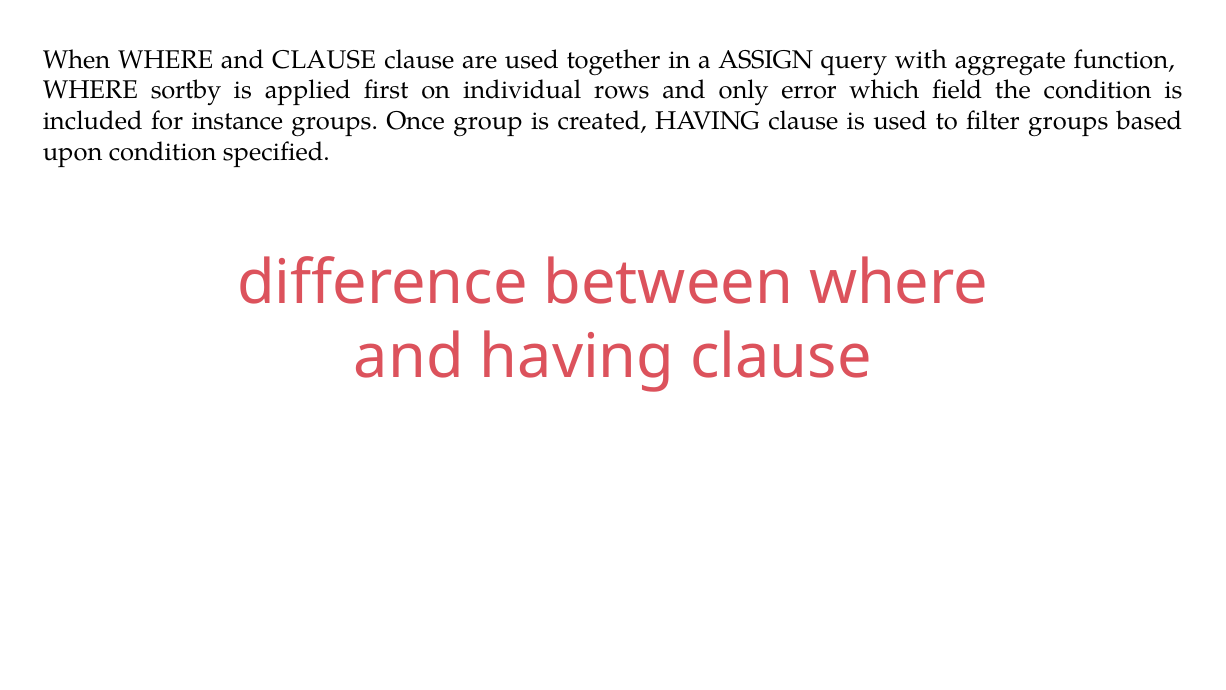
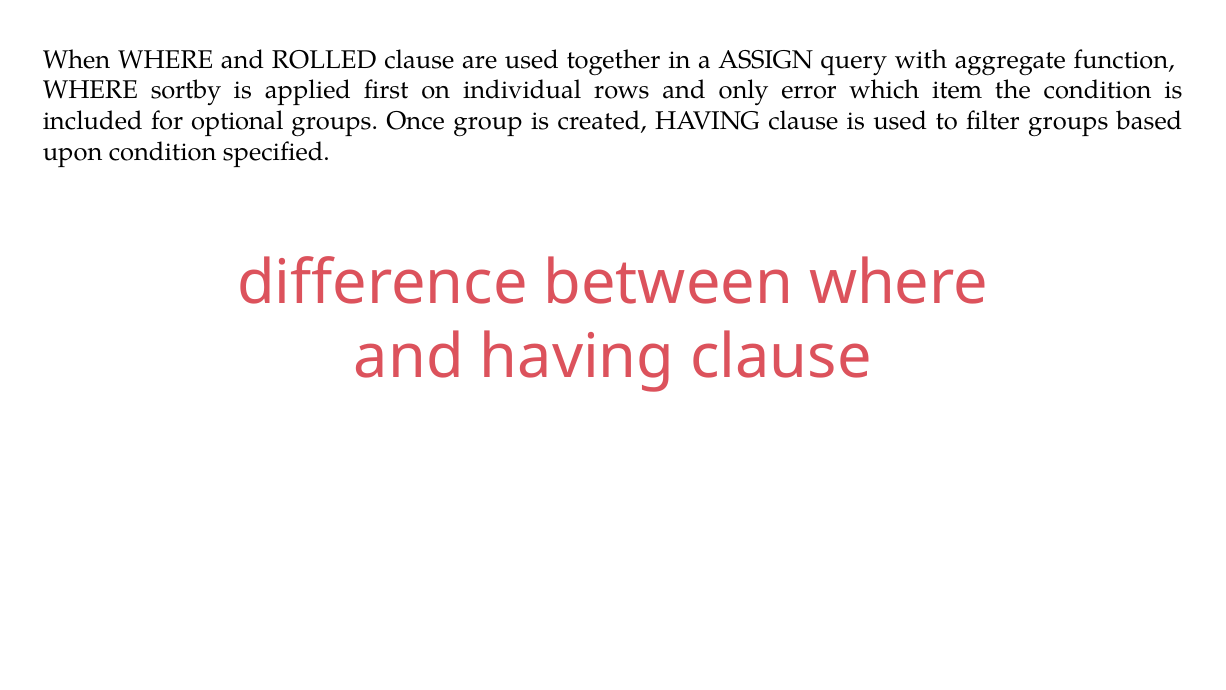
and CLAUSE: CLAUSE -> ROLLED
field: field -> item
instance: instance -> optional
